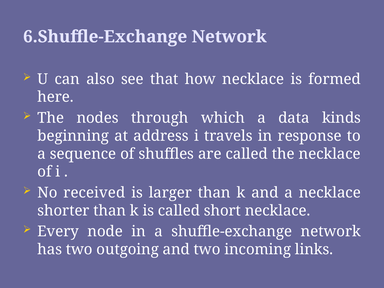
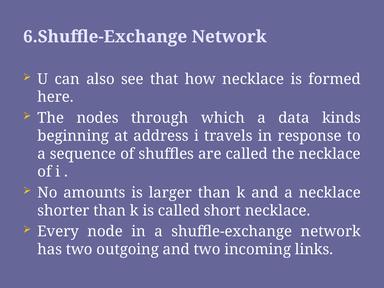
received: received -> amounts
